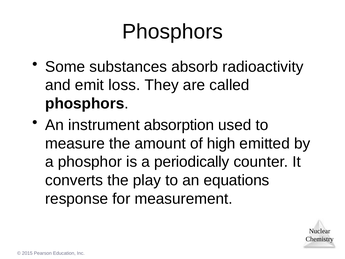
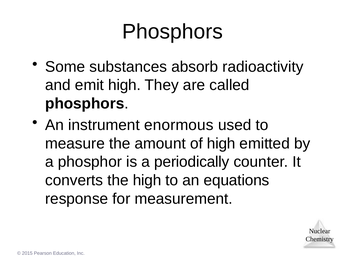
emit loss: loss -> high
absorption: absorption -> enormous
the play: play -> high
